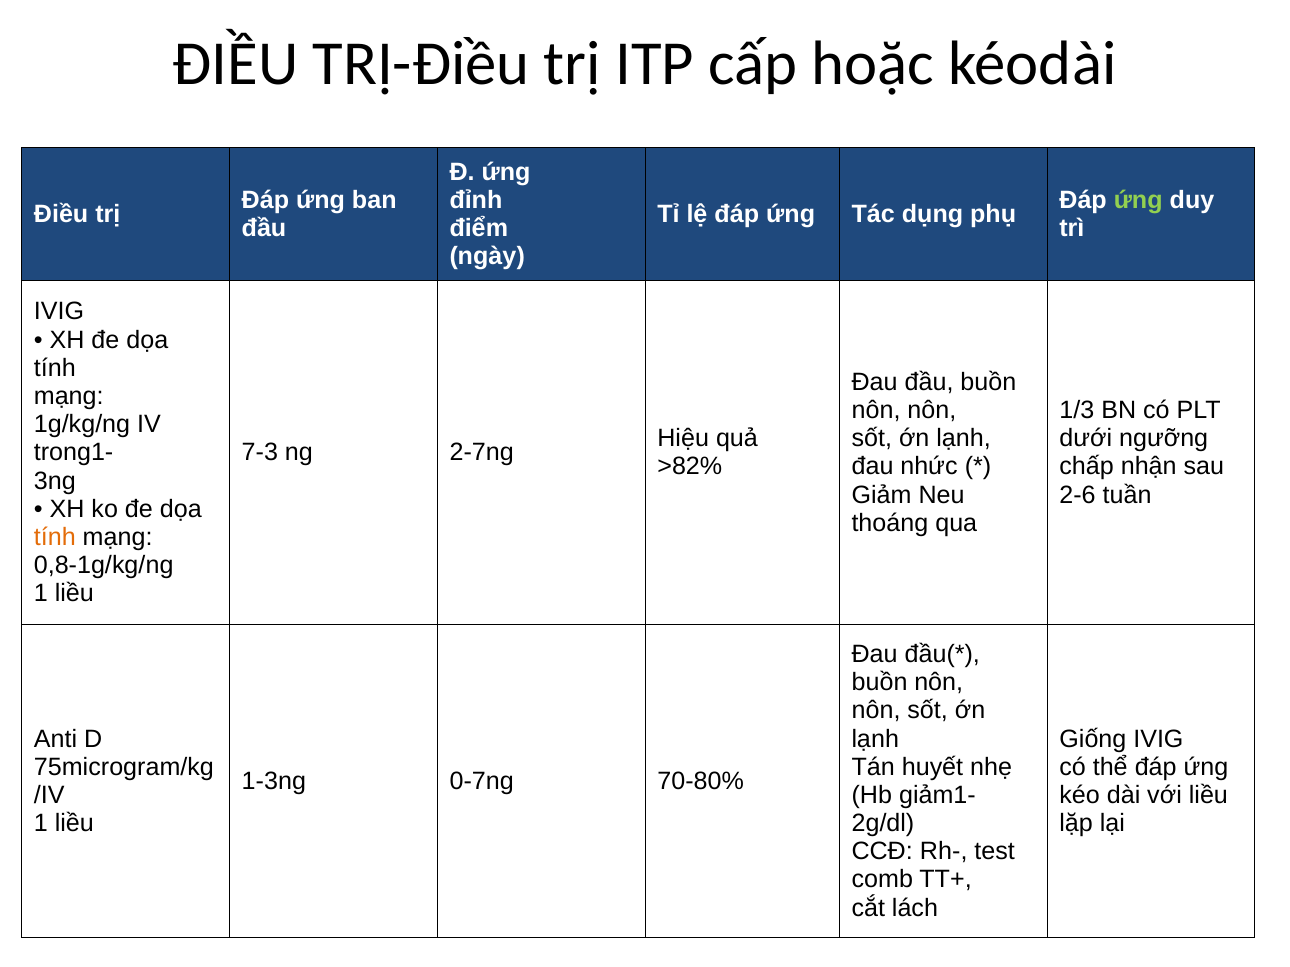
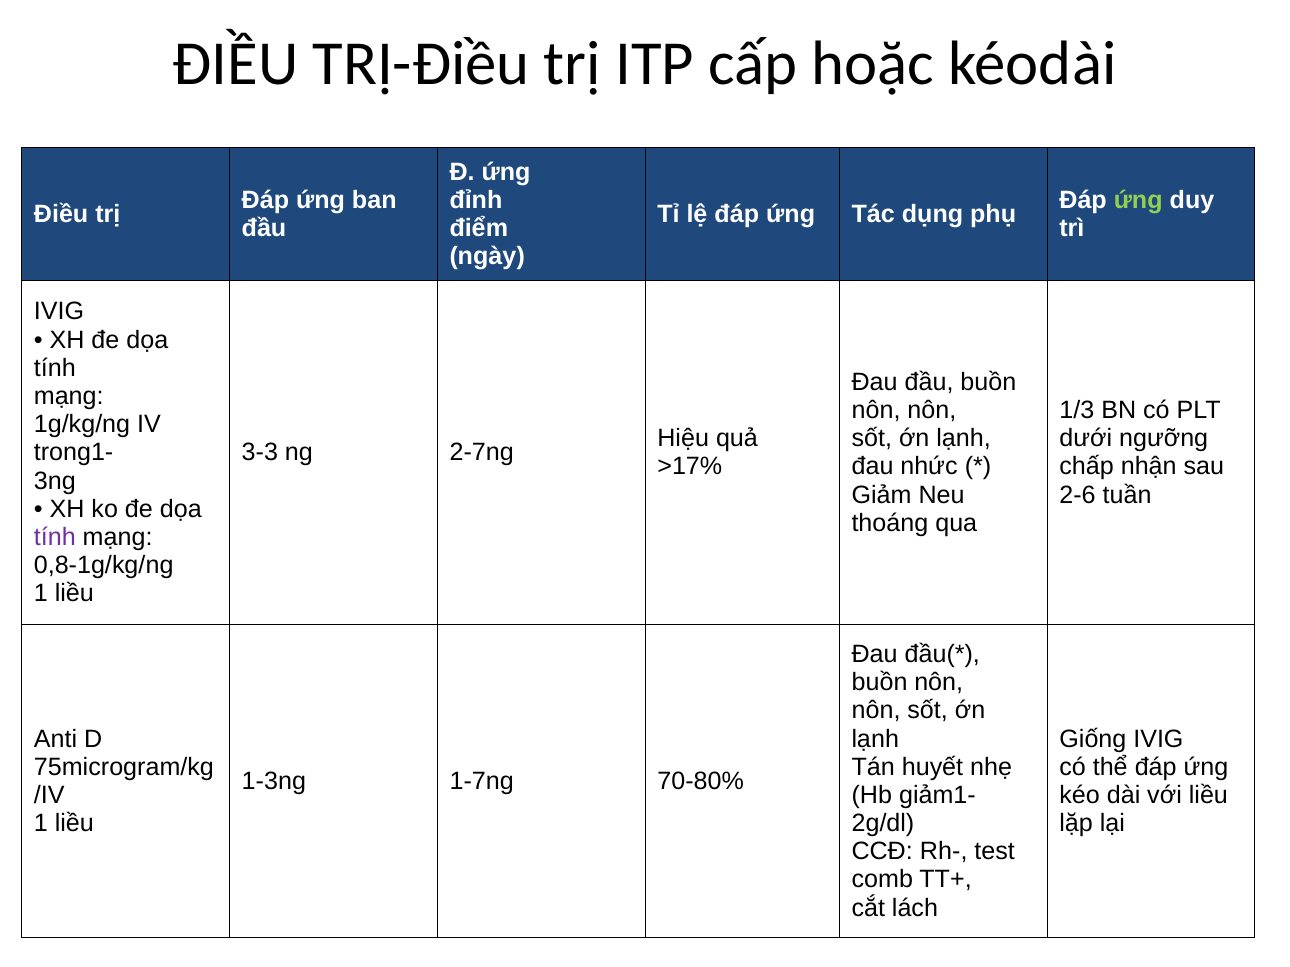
7-3: 7-3 -> 3-3
>82%: >82% -> >17%
tính at (55, 537) colour: orange -> purple
0-7ng: 0-7ng -> 1-7ng
